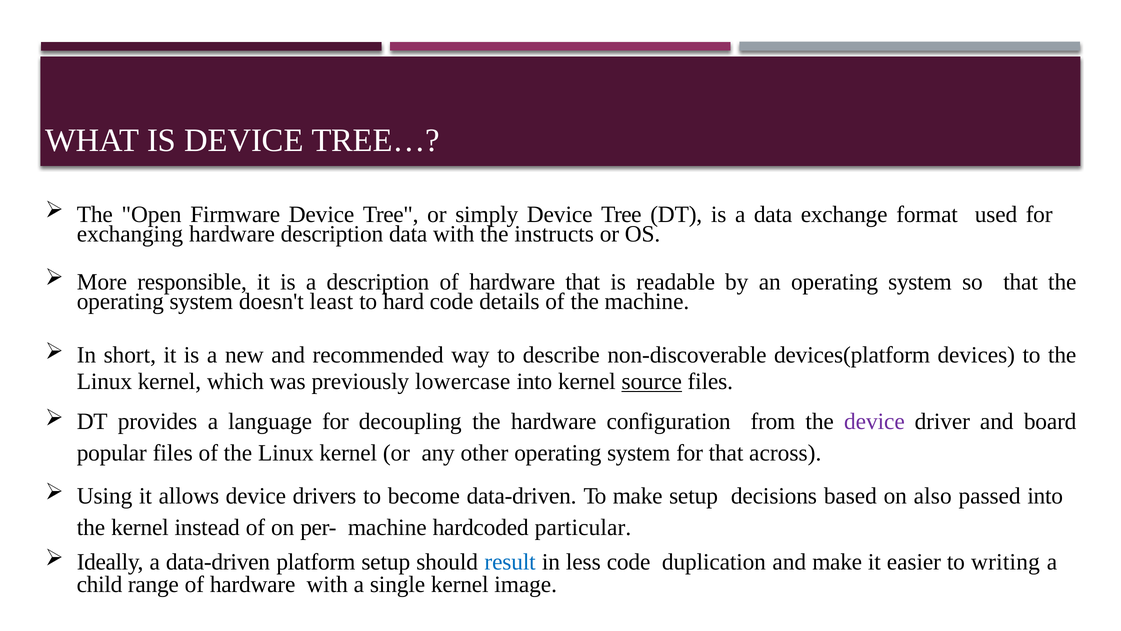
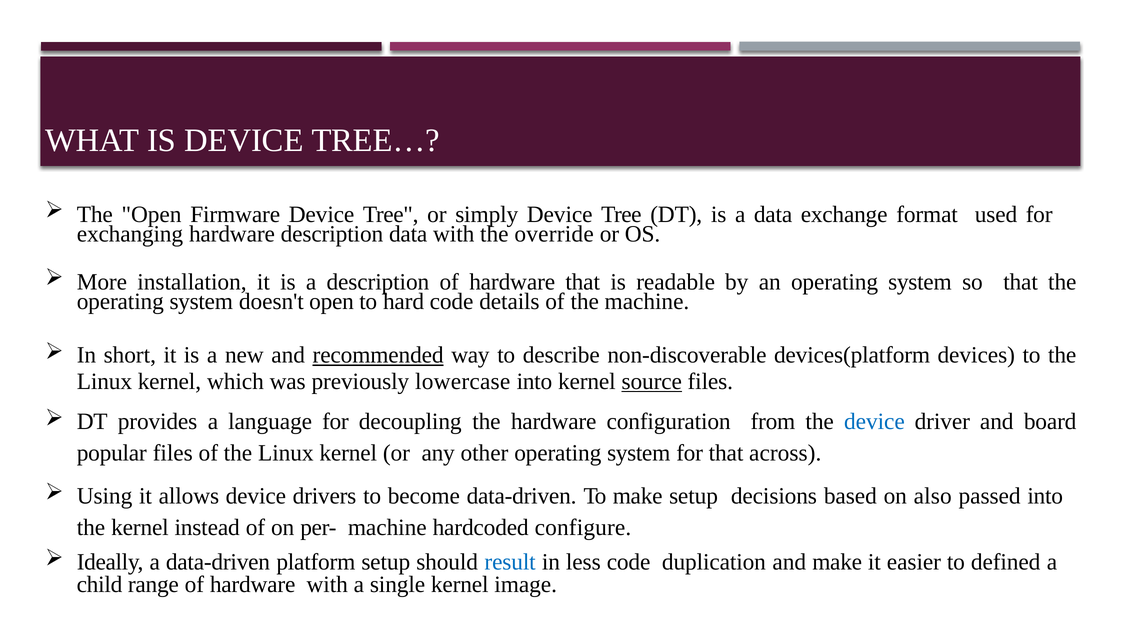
instructs: instructs -> override
responsible: responsible -> installation
doesn't least: least -> open
recommended underline: none -> present
device at (874, 421) colour: purple -> blue
particular: particular -> configure
writing: writing -> defined
